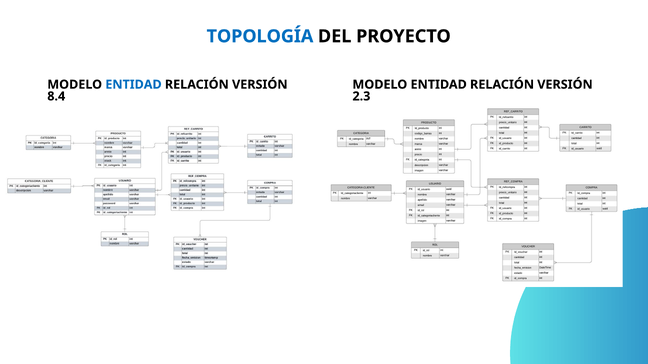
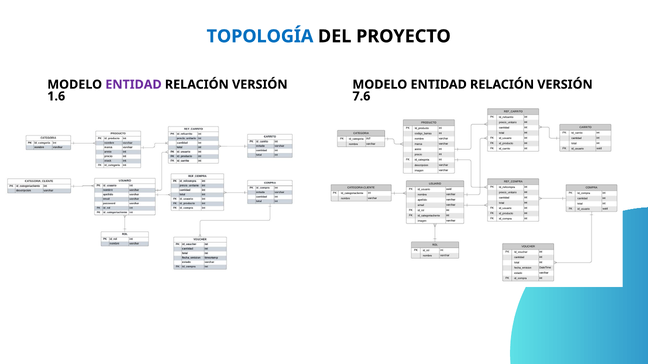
ENTIDAD at (133, 85) colour: blue -> purple
8.4: 8.4 -> 1.6
2.3: 2.3 -> 7.6
